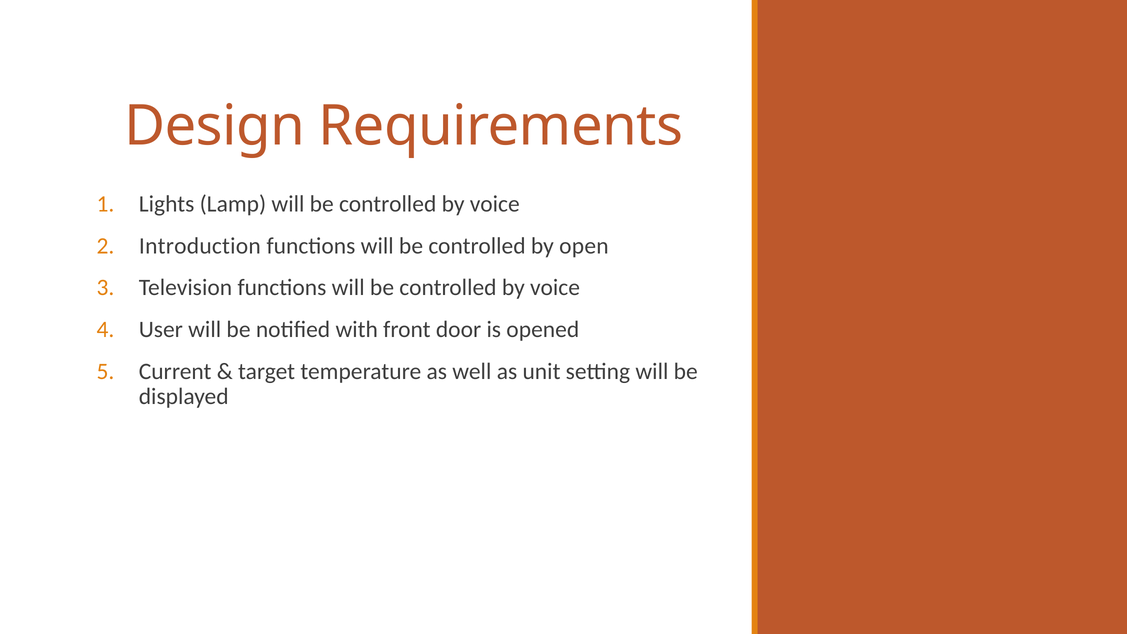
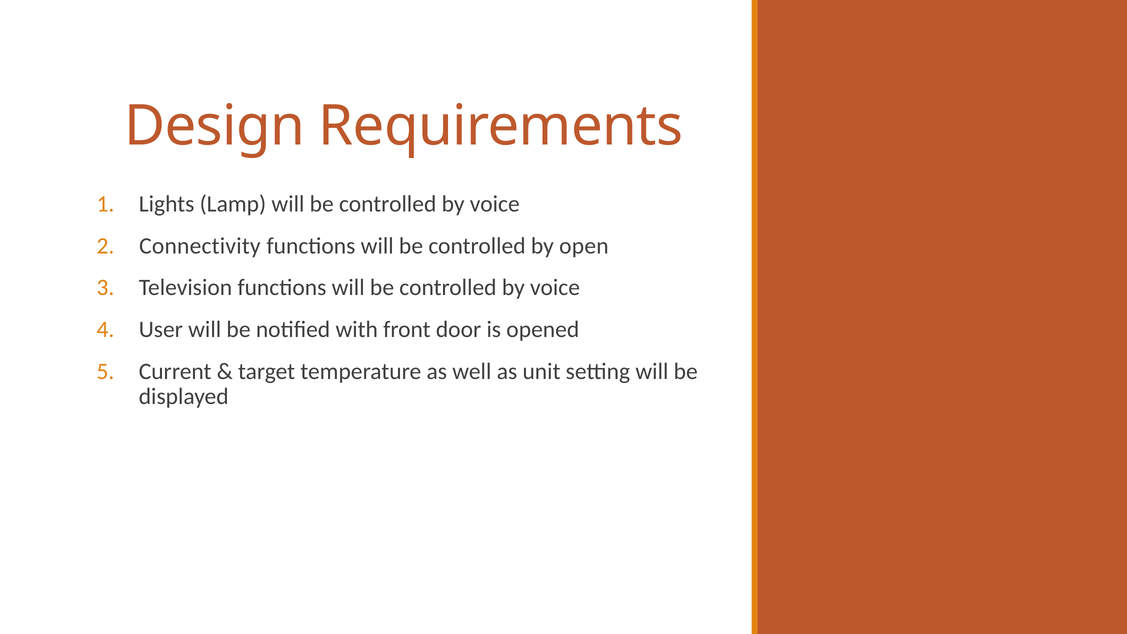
Introduction: Introduction -> Connectivity
